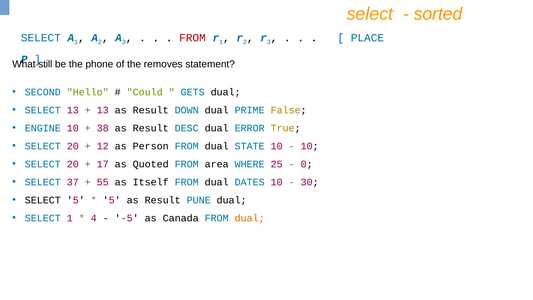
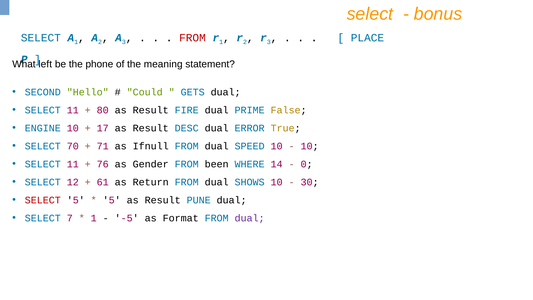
sorted: sorted -> bonus
still: still -> left
removes: removes -> meaning
13 at (73, 110): 13 -> 11
13 at (103, 110): 13 -> 80
DOWN: DOWN -> FIRE
38: 38 -> 17
20 at (73, 146): 20 -> 70
12: 12 -> 71
Person: Person -> Ifnull
STATE: STATE -> SPEED
20 at (73, 164): 20 -> 11
17: 17 -> 76
Quoted: Quoted -> Gender
area: area -> been
25: 25 -> 14
37: 37 -> 12
55: 55 -> 61
Itself: Itself -> Return
DATES: DATES -> SHOWS
SELECT at (43, 200) colour: black -> red
SELECT 1: 1 -> 7
4 at (94, 218): 4 -> 1
Canada: Canada -> Format
dual at (250, 218) colour: orange -> purple
